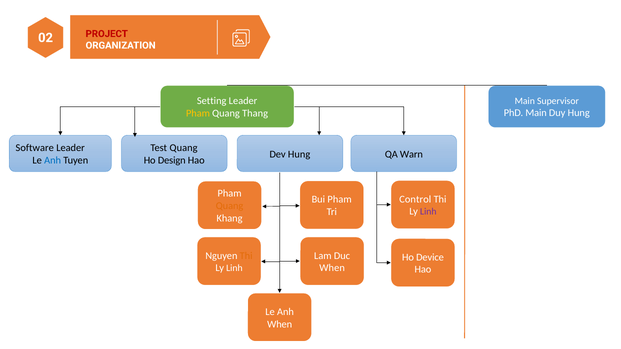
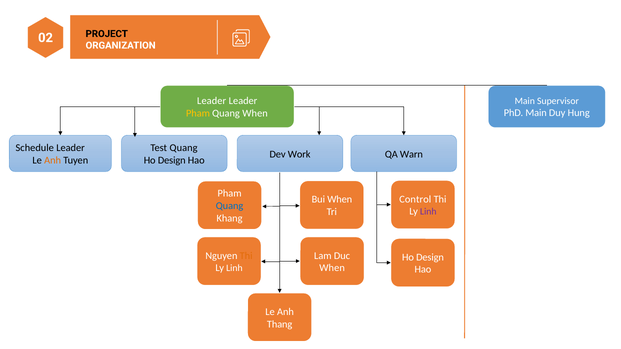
PROJECT colour: red -> black
Setting at (212, 101): Setting -> Leader
Quang Thang: Thang -> When
Software: Software -> Schedule
Dev Hung: Hung -> Work
Anh at (53, 160) colour: blue -> orange
Bui Pham: Pham -> When
Quang at (230, 206) colour: orange -> blue
Device at (430, 257): Device -> Design
When at (280, 324): When -> Thang
